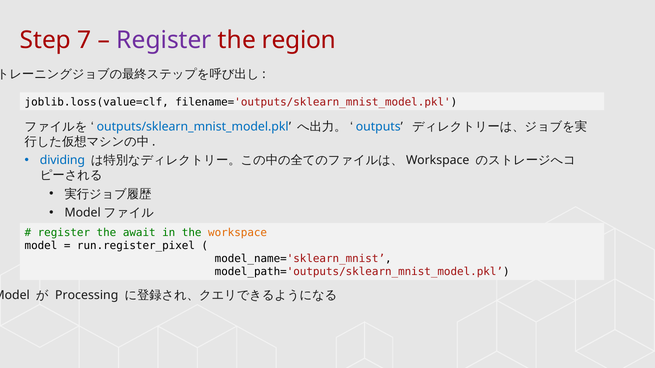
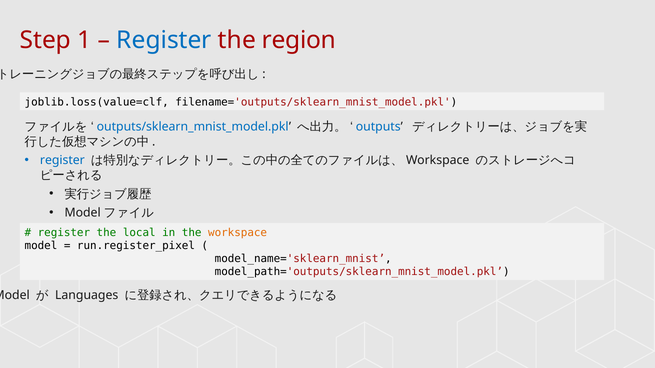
7: 7 -> 1
Register at (164, 40) colour: purple -> blue
dividing at (62, 161): dividing -> register
await: await -> local
Processing: Processing -> Languages
